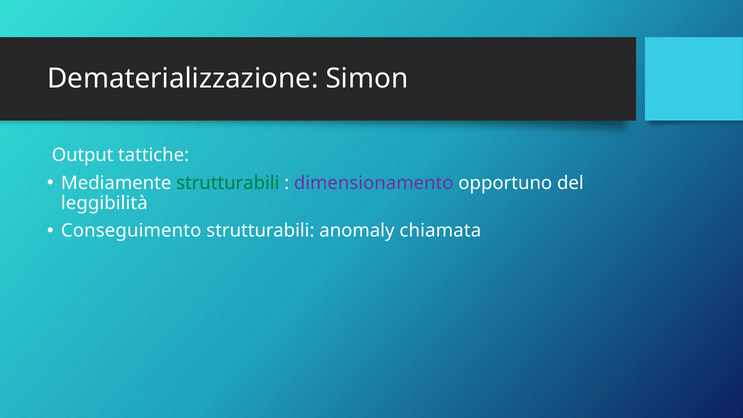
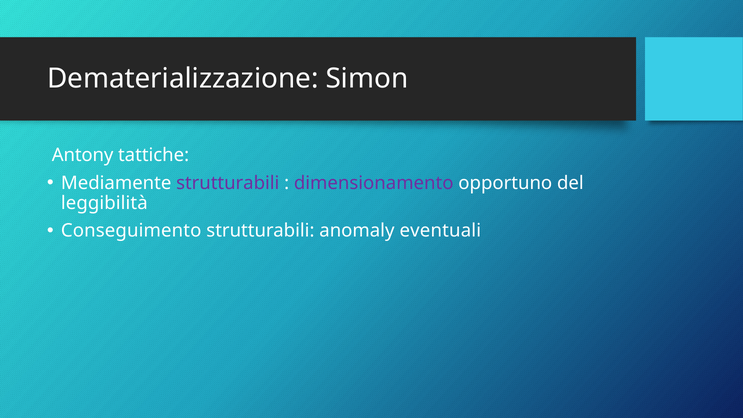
Output: Output -> Antony
strutturabili at (228, 183) colour: green -> purple
chiamata: chiamata -> eventuali
